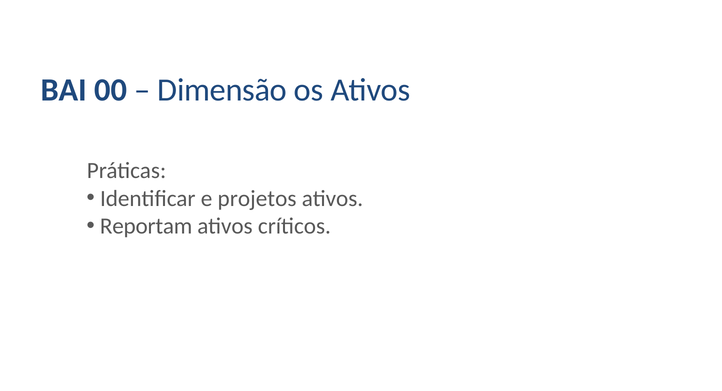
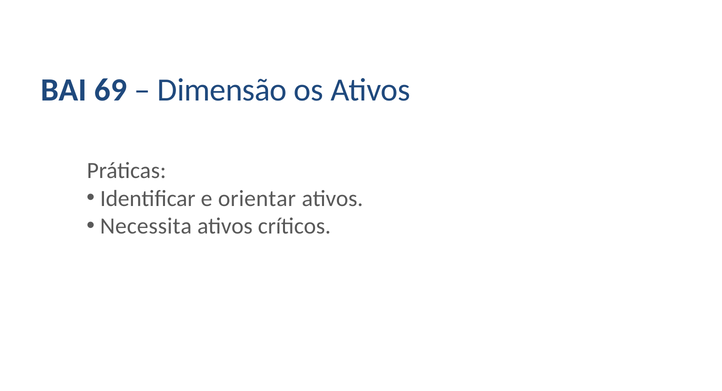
00: 00 -> 69
projetos: projetos -> orientar
Reportam: Reportam -> Necessita
